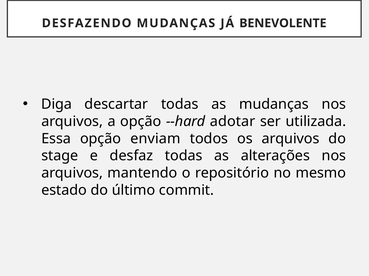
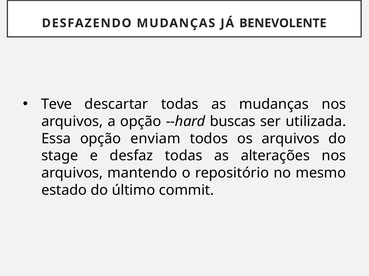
Diga: Diga -> Teve
adotar: adotar -> buscas
